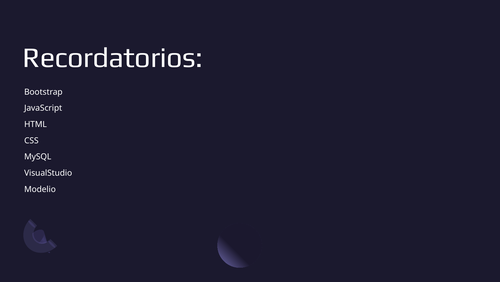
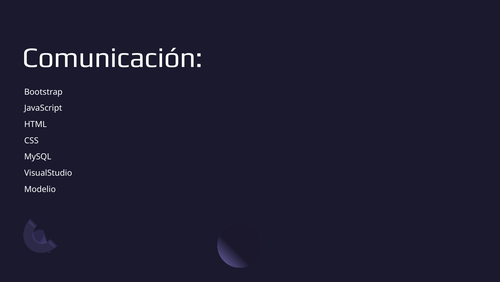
Recordatorios: Recordatorios -> Comunicación
